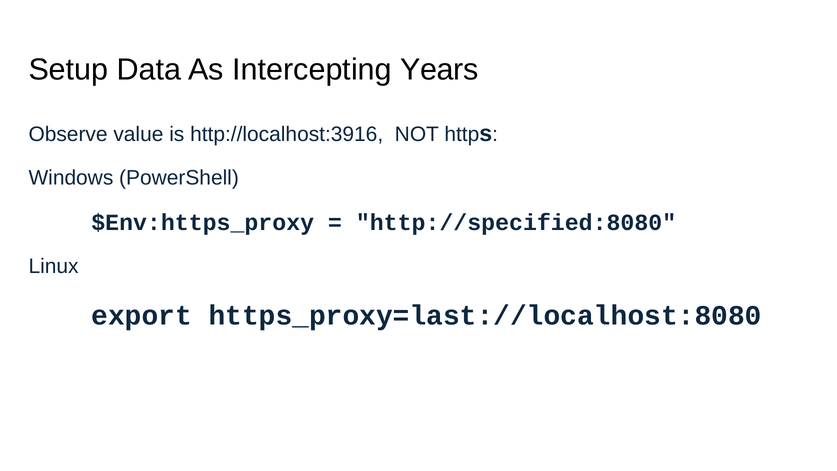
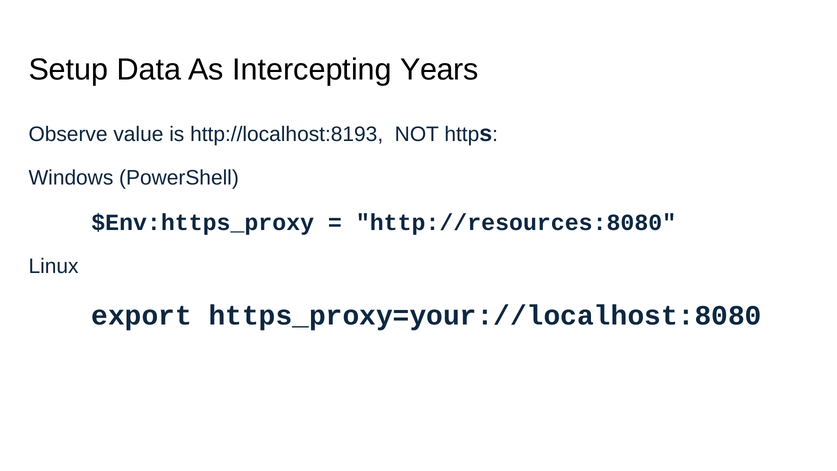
http://localhost:3916: http://localhost:3916 -> http://localhost:8193
http://specified:8080: http://specified:8080 -> http://resources:8080
https_proxy=last://localhost:8080: https_proxy=last://localhost:8080 -> https_proxy=your://localhost:8080
